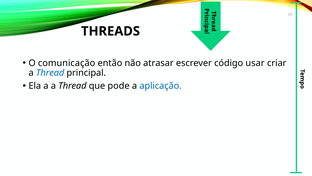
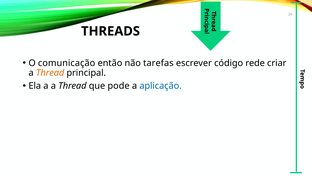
atrasar: atrasar -> tarefas
usar: usar -> rede
Thread at (50, 73) colour: blue -> orange
